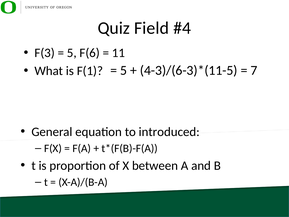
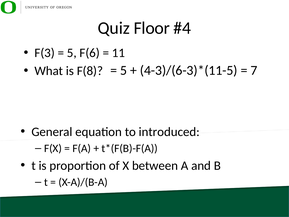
Field: Field -> Floor
F(1: F(1 -> F(8
